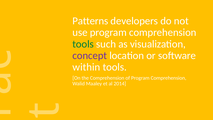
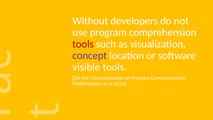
Patterns: Patterns -> Without
tools at (83, 44) colour: green -> red
within: within -> visible
